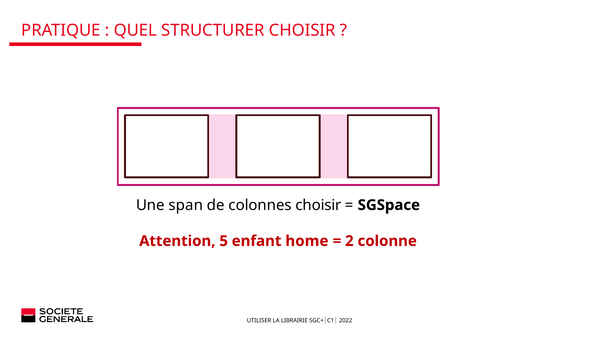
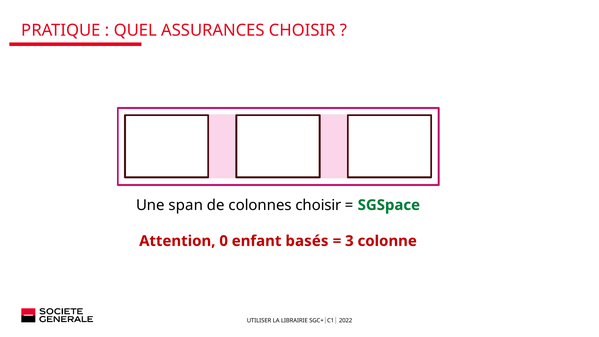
STRUCTURER: STRUCTURER -> ASSURANCES
SGSpace colour: black -> green
5: 5 -> 0
home: home -> basés
2: 2 -> 3
